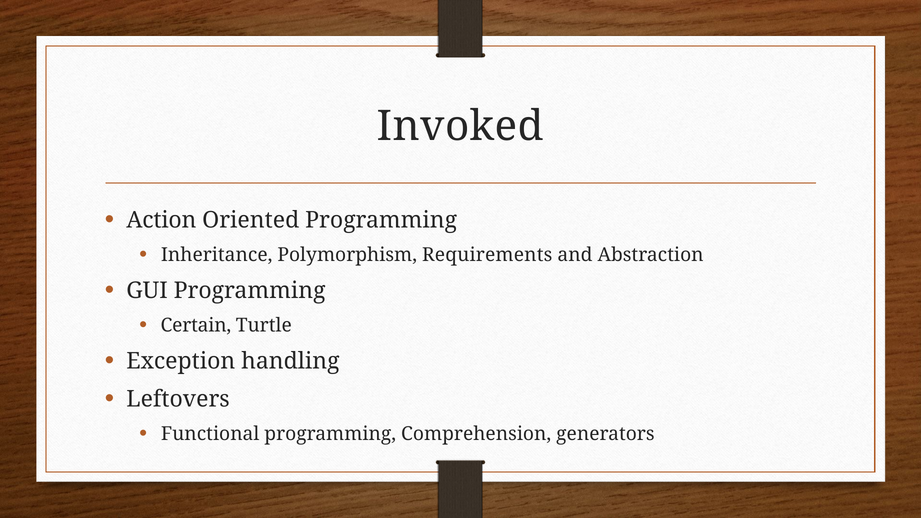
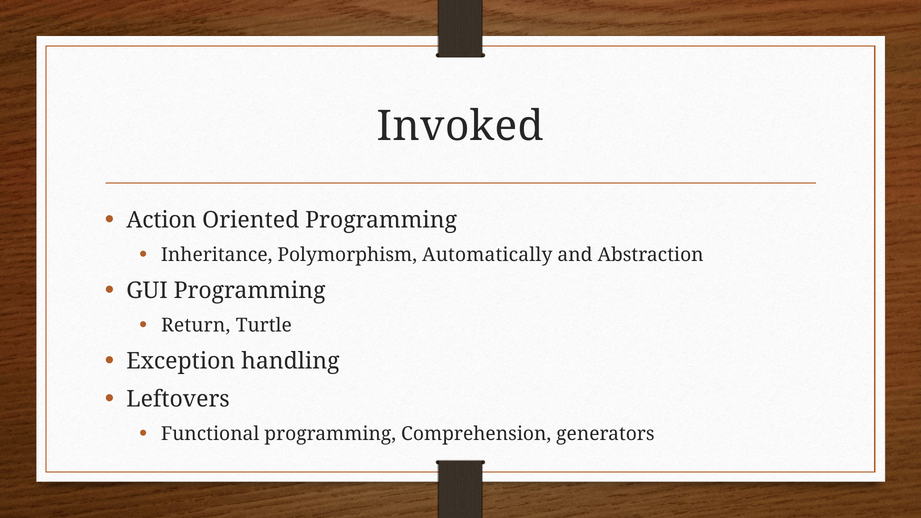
Requirements: Requirements -> Automatically
Certain: Certain -> Return
